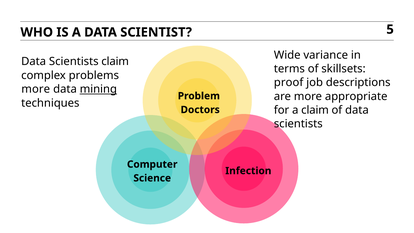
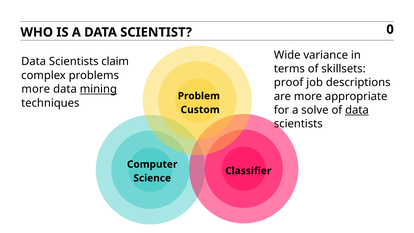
5: 5 -> 0
a claim: claim -> solve
data at (357, 110) underline: none -> present
Doctors: Doctors -> Custom
Infection: Infection -> Classifier
